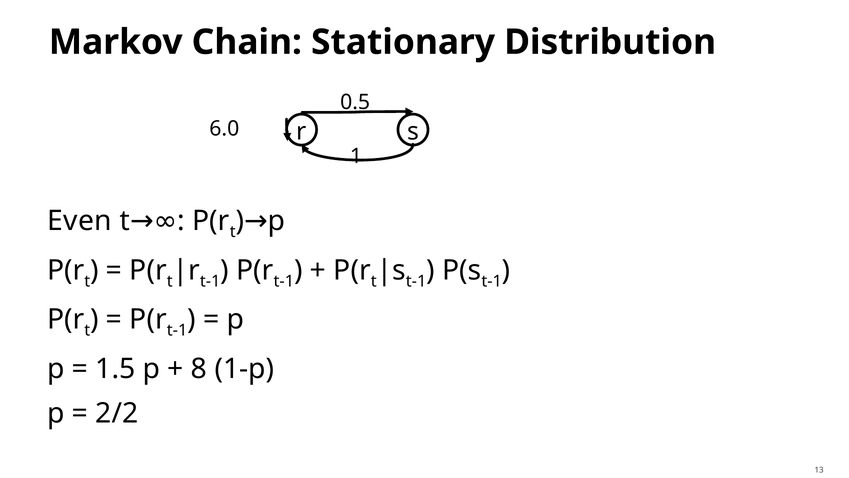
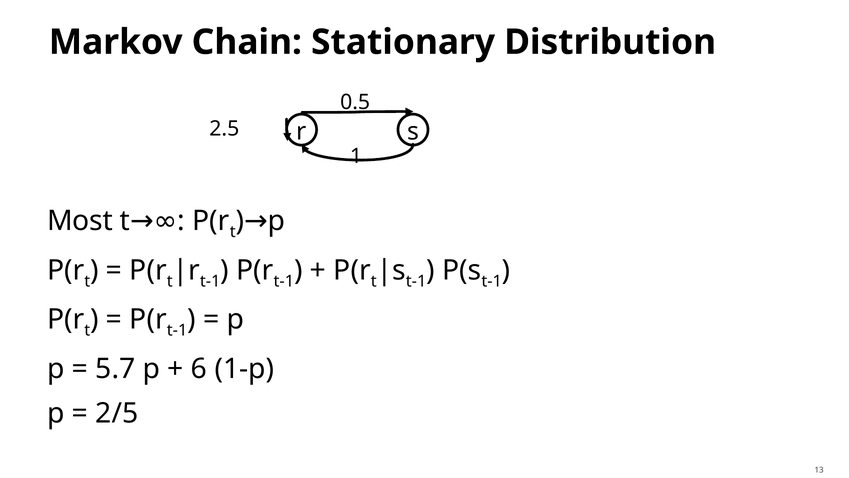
6.0: 6.0 -> 2.5
Even: Even -> Most
1.5: 1.5 -> 5.7
8: 8 -> 6
2/2: 2/2 -> 2/5
